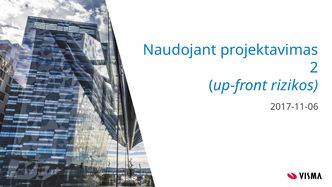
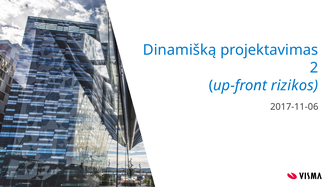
Naudojant: Naudojant -> Dinamišką
